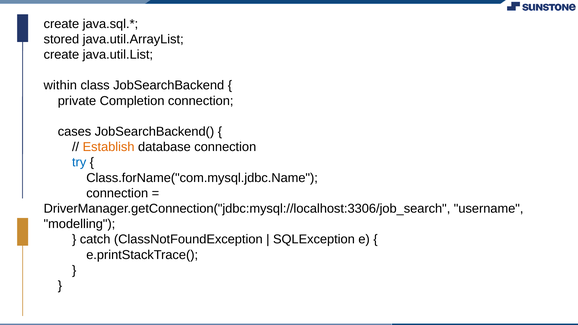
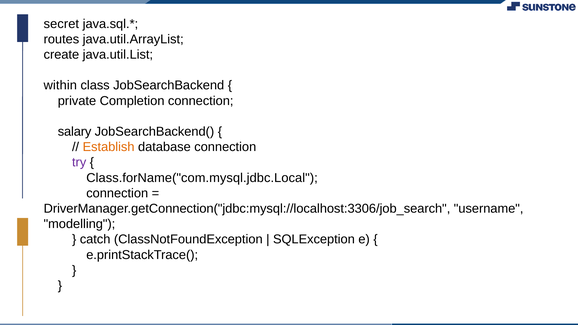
create at (61, 24): create -> secret
stored: stored -> routes
cases: cases -> salary
try colour: blue -> purple
Class.forName("com.mysql.jdbc.Name: Class.forName("com.mysql.jdbc.Name -> Class.forName("com.mysql.jdbc.Local
